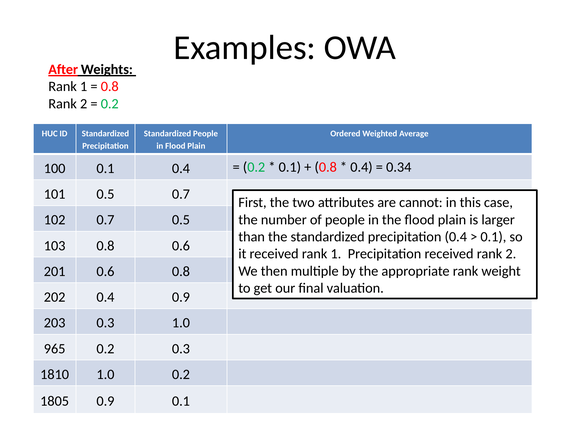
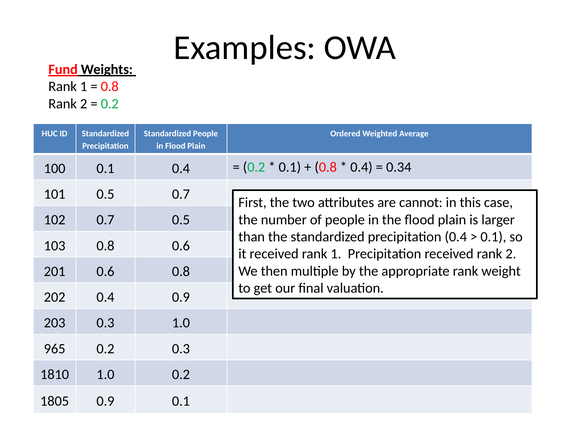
After: After -> Fund
